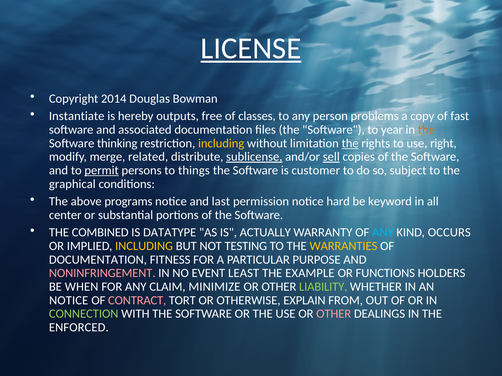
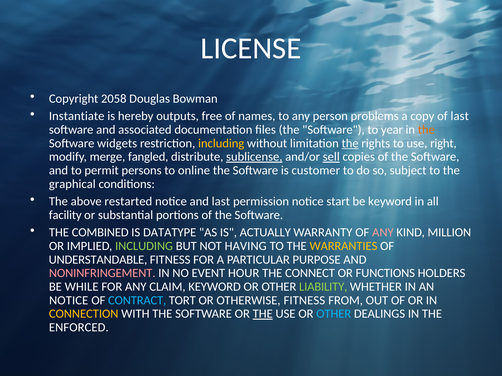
LICENSE underline: present -> none
2014: 2014 -> 2058
classes: classes -> names
of fast: fast -> last
thinking: thinking -> widgets
related: related -> fangled
permit underline: present -> none
things: things -> online
programs: programs -> restarted
hard: hard -> start
center: center -> facility
ANY at (383, 233) colour: light blue -> pink
OCCURS: OCCURS -> MILLION
INCLUDING at (144, 246) colour: yellow -> light green
TESTING: TESTING -> HAVING
DOCUMENTATION at (98, 260): DOCUMENTATION -> UNDERSTANDABLE
LEAST: LEAST -> HOUR
EXAMPLE: EXAMPLE -> CONNECT
WHEN: WHEN -> WHILE
CLAIM MINIMIZE: MINIMIZE -> KEYWORD
CONTRACT colour: pink -> light blue
OTHERWISE EXPLAIN: EXPLAIN -> FITNESS
CONNECTION colour: light green -> yellow
THE at (263, 314) underline: none -> present
OTHER at (334, 314) colour: pink -> light blue
